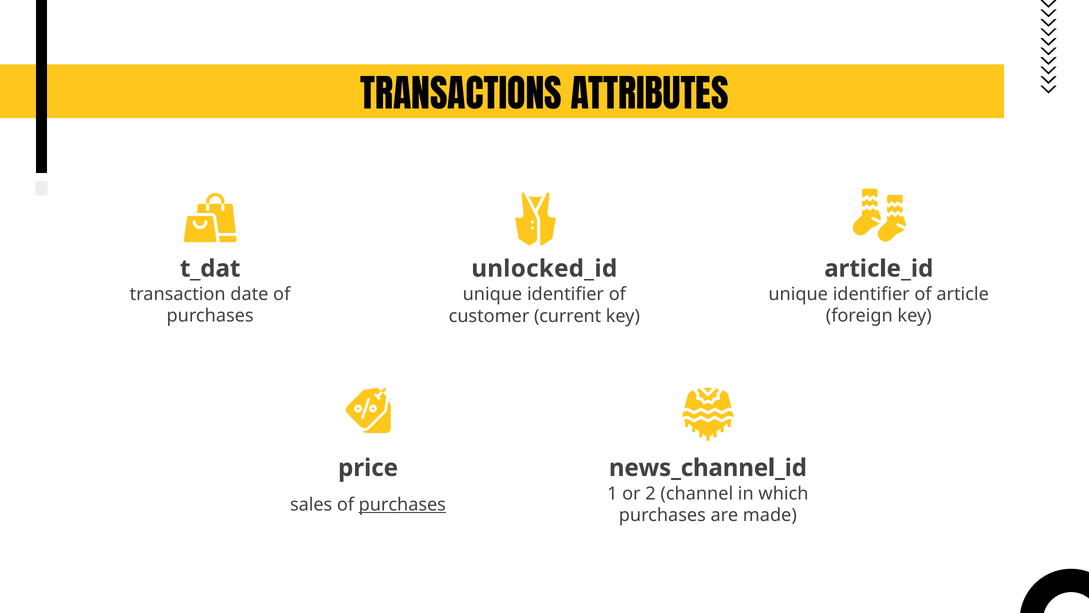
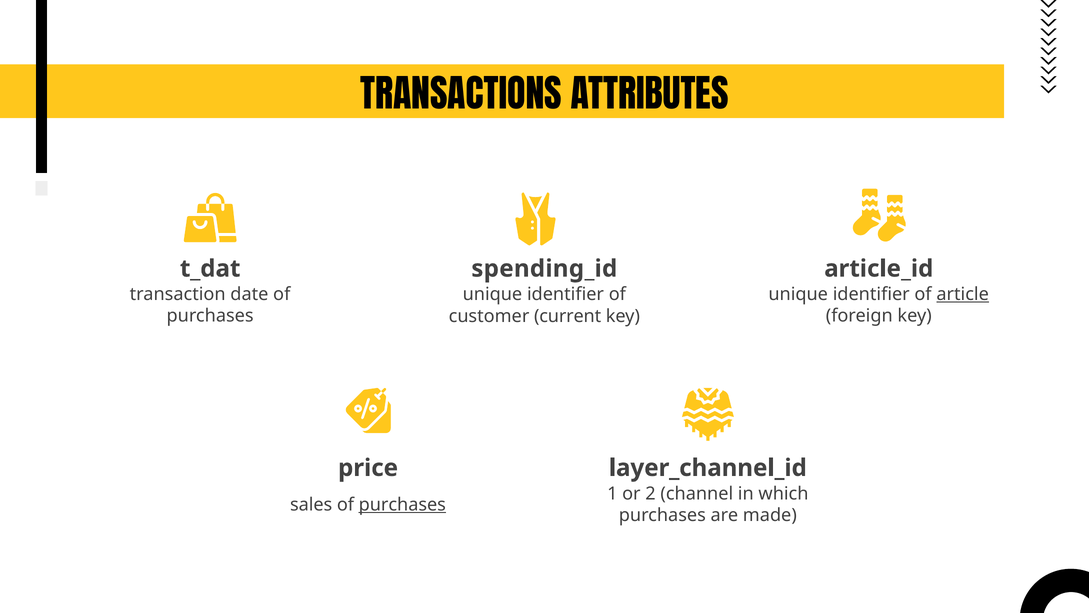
unlocked_id: unlocked_id -> spending_id
article underline: none -> present
news_channel_id: news_channel_id -> layer_channel_id
